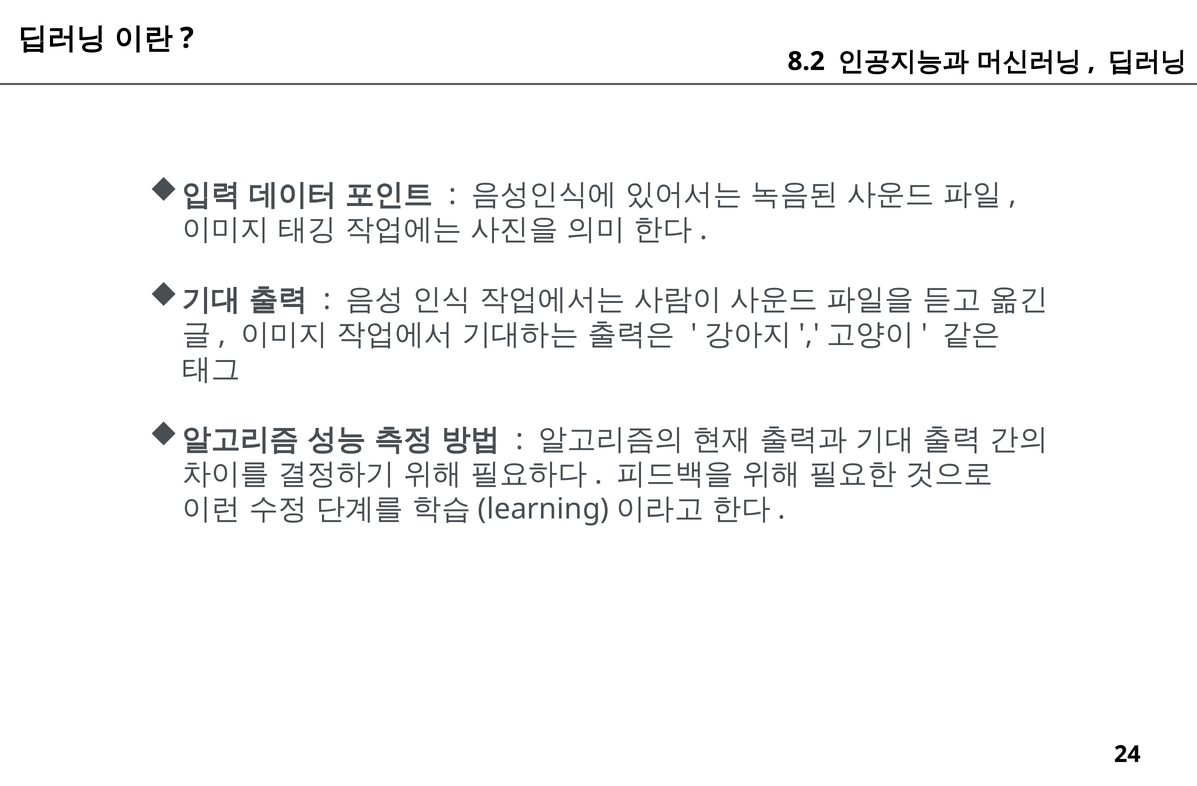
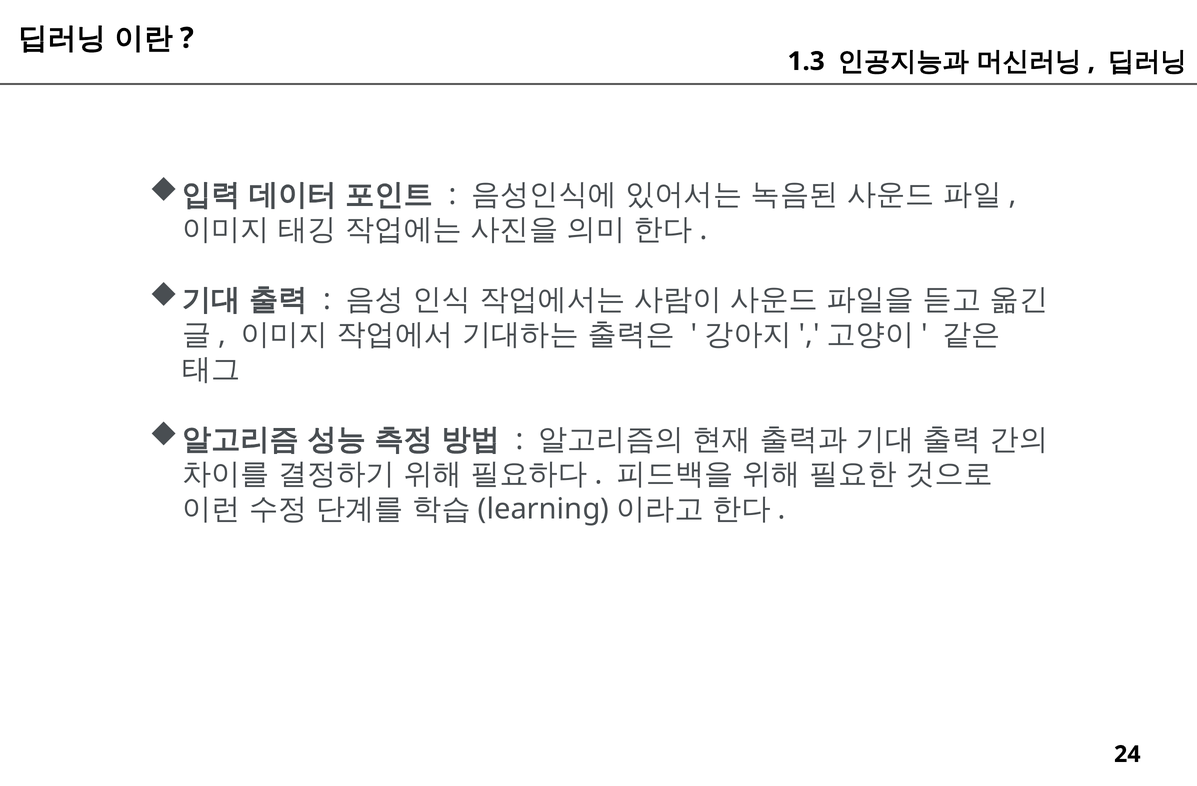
8.2: 8.2 -> 1.3
